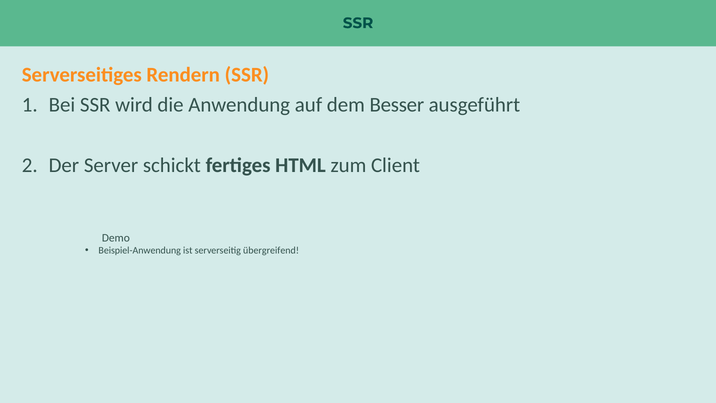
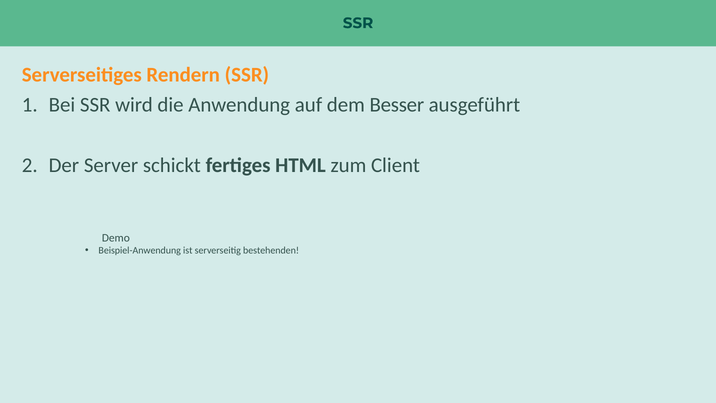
übergreifend: übergreifend -> bestehenden
